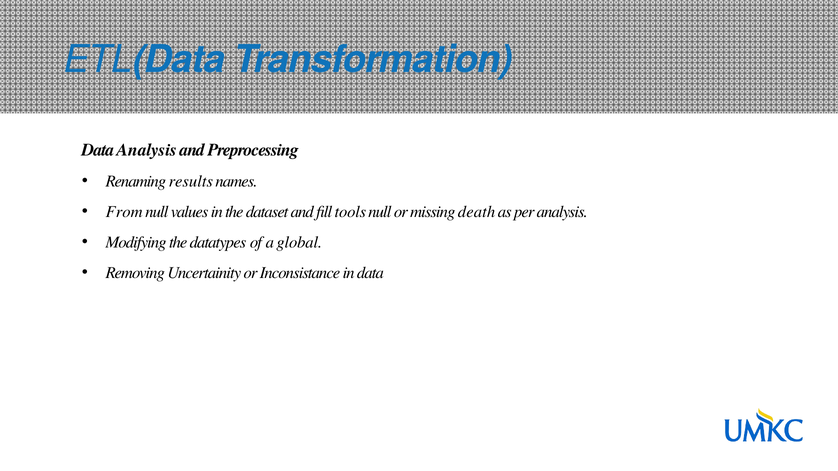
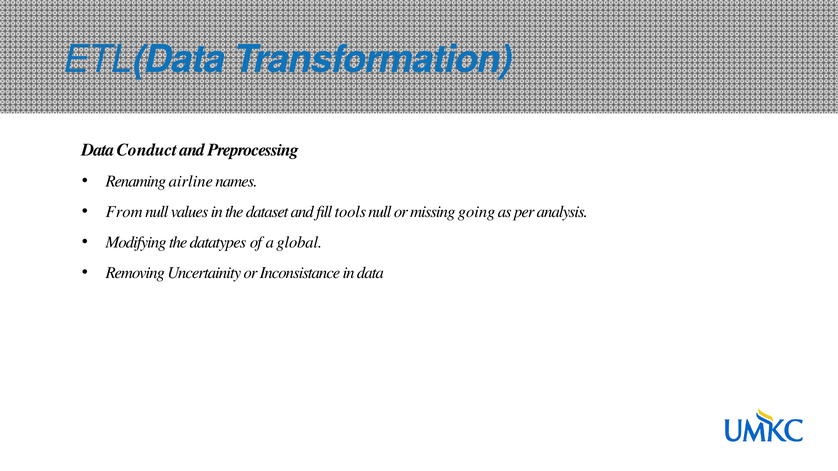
Data Analysis: Analysis -> Conduct
results: results -> airline
death: death -> going
